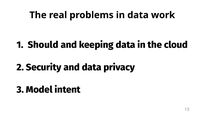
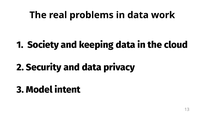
Should: Should -> Society
